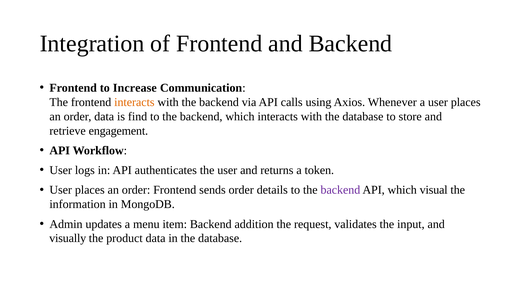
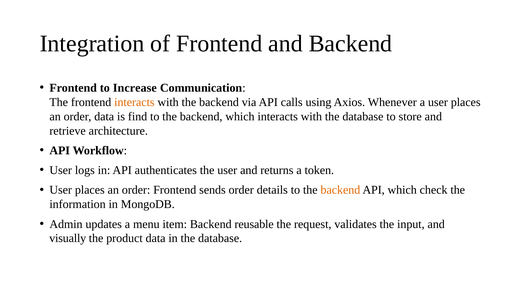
engagement: engagement -> architecture
backend at (340, 190) colour: purple -> orange
visual: visual -> check
addition: addition -> reusable
